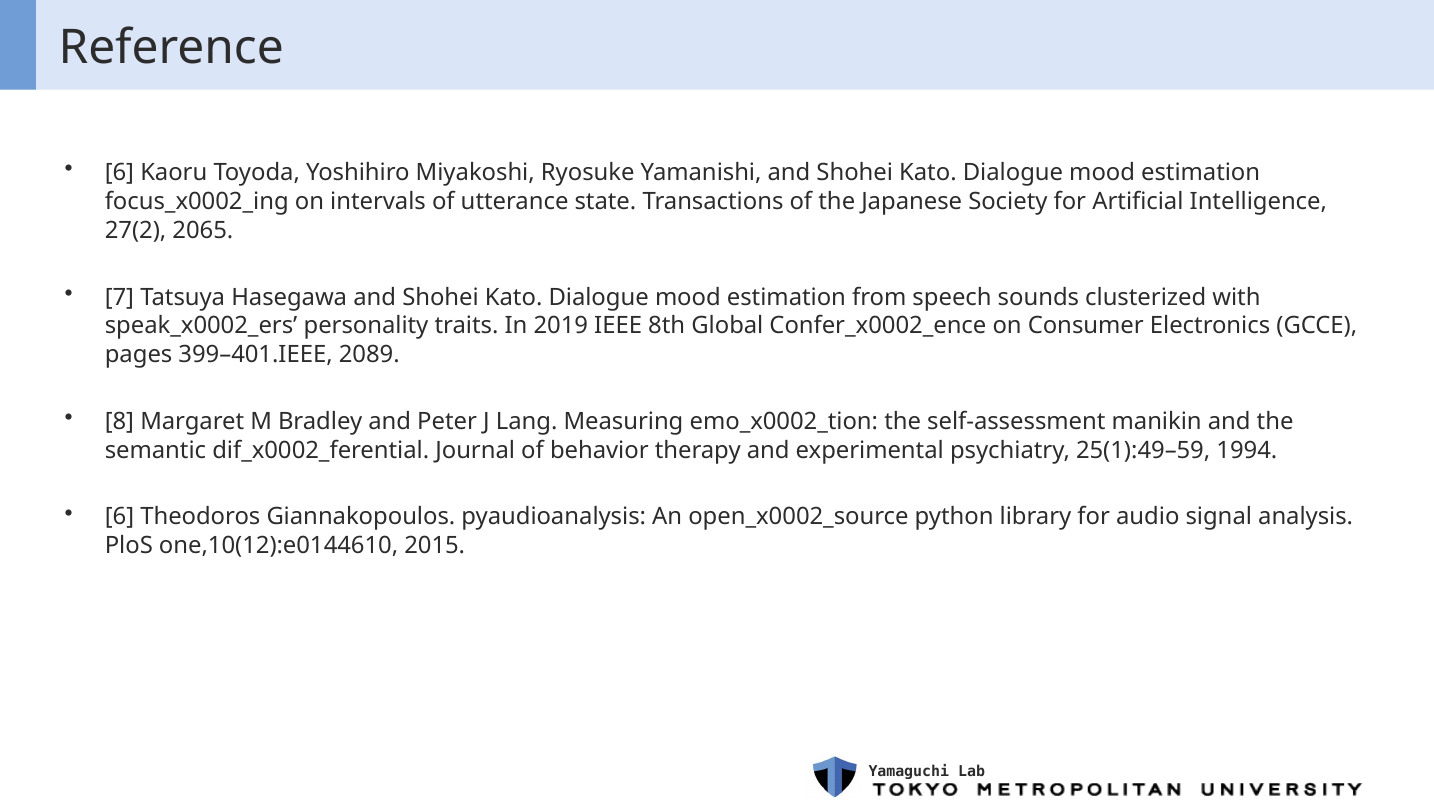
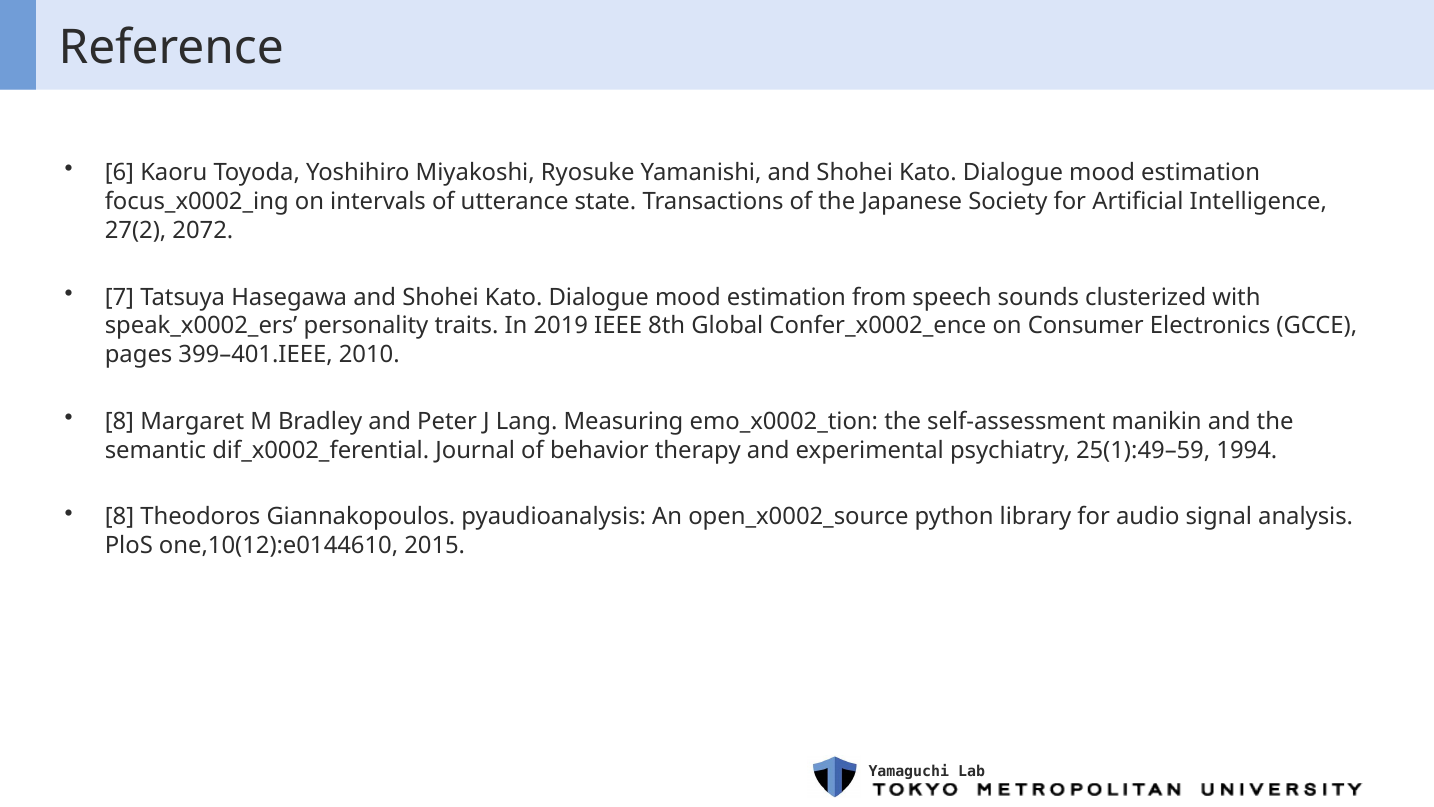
2065: 2065 -> 2072
2089: 2089 -> 2010
6 at (119, 517): 6 -> 8
